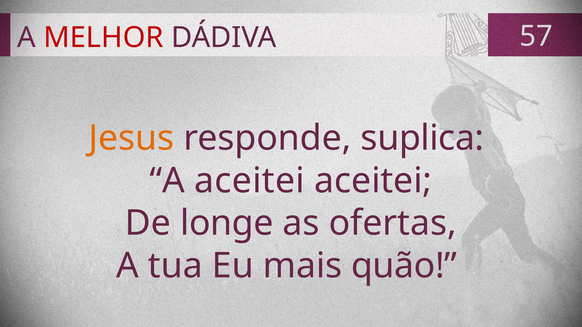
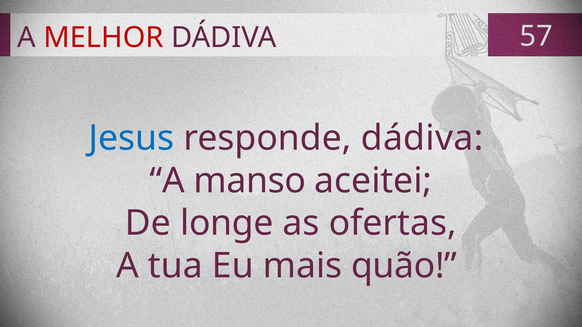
Jesus colour: orange -> blue
responde suplica: suplica -> dádiva
A aceitei: aceitei -> manso
